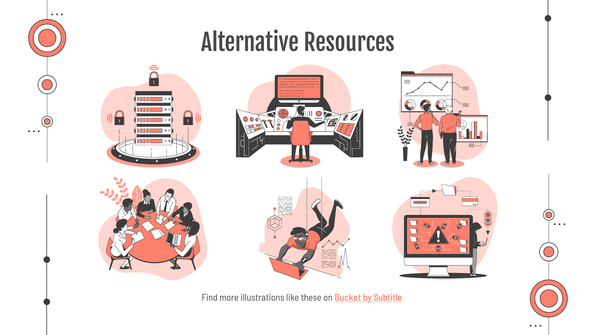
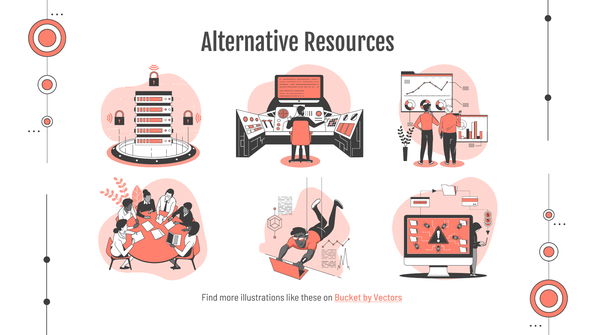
Subtitle: Subtitle -> Vectors
